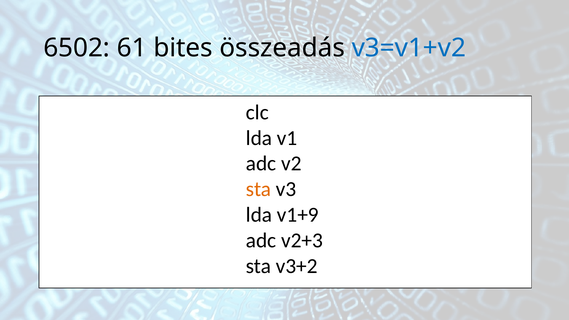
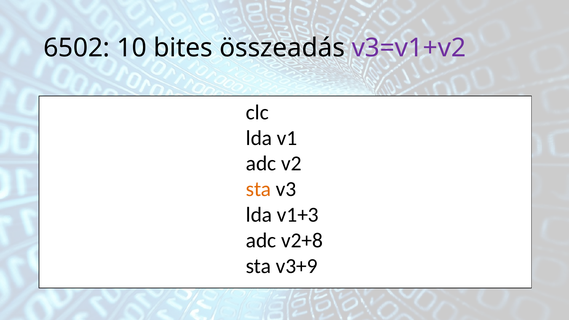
61: 61 -> 10
v3=v1+v2 colour: blue -> purple
v1+9: v1+9 -> v1+3
v2+3: v2+3 -> v2+8
v3+2: v3+2 -> v3+9
